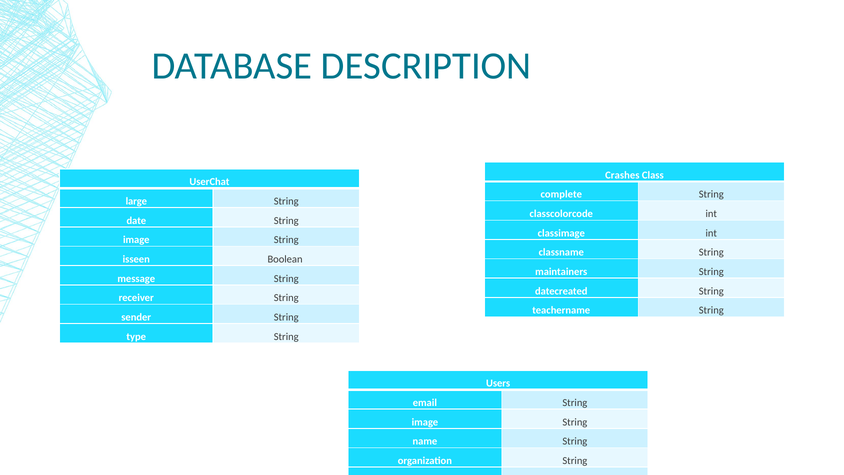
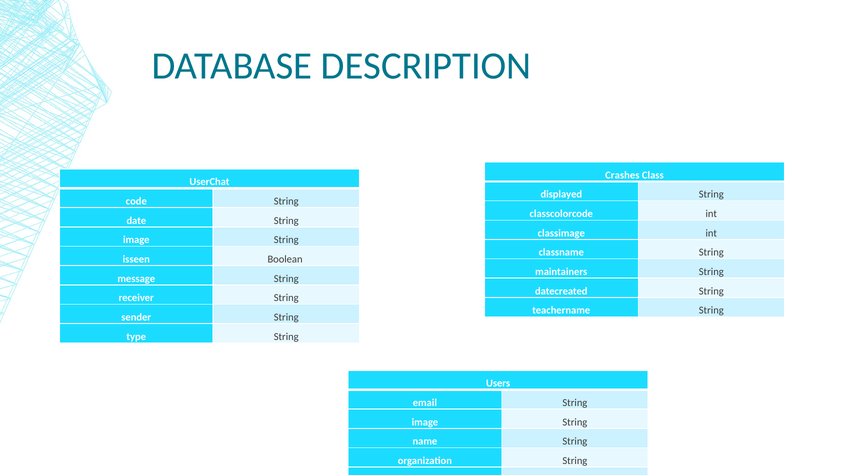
complete: complete -> displayed
large: large -> code
